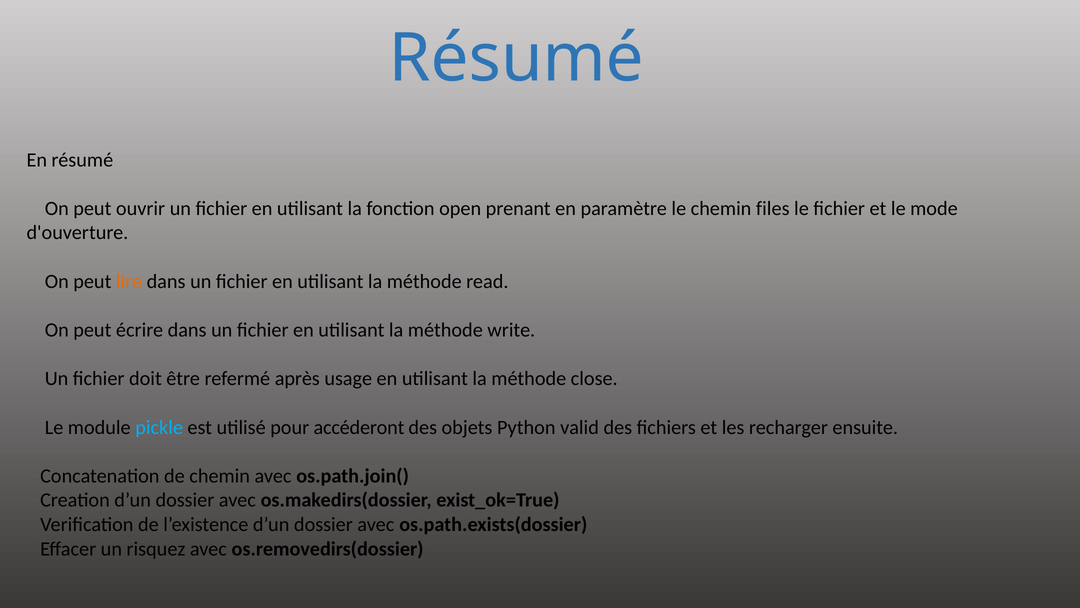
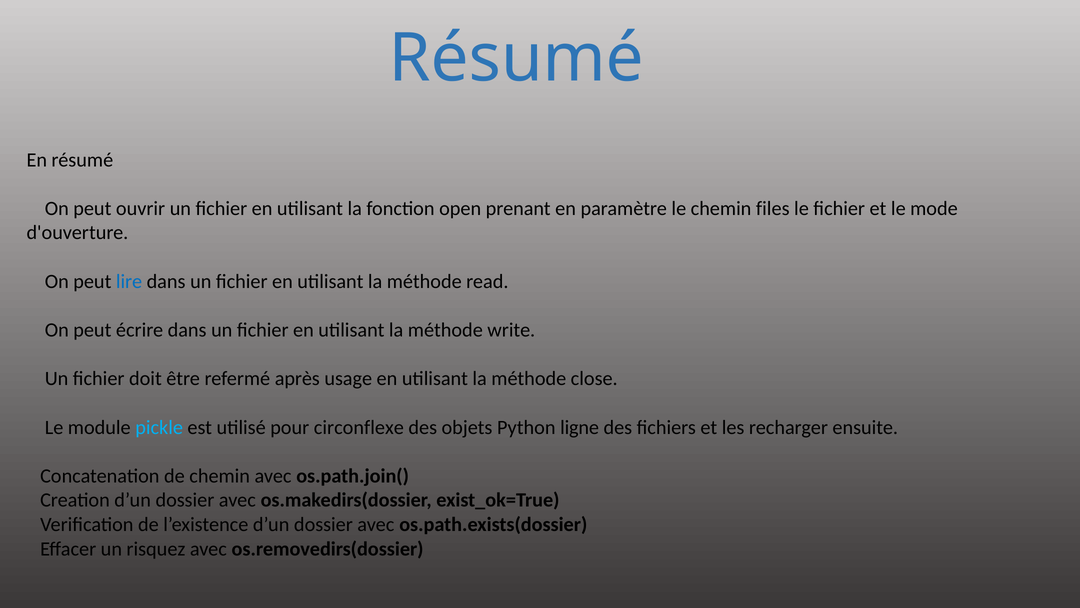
lire colour: orange -> blue
accéderont: accéderont -> circonflexe
valid: valid -> ligne
